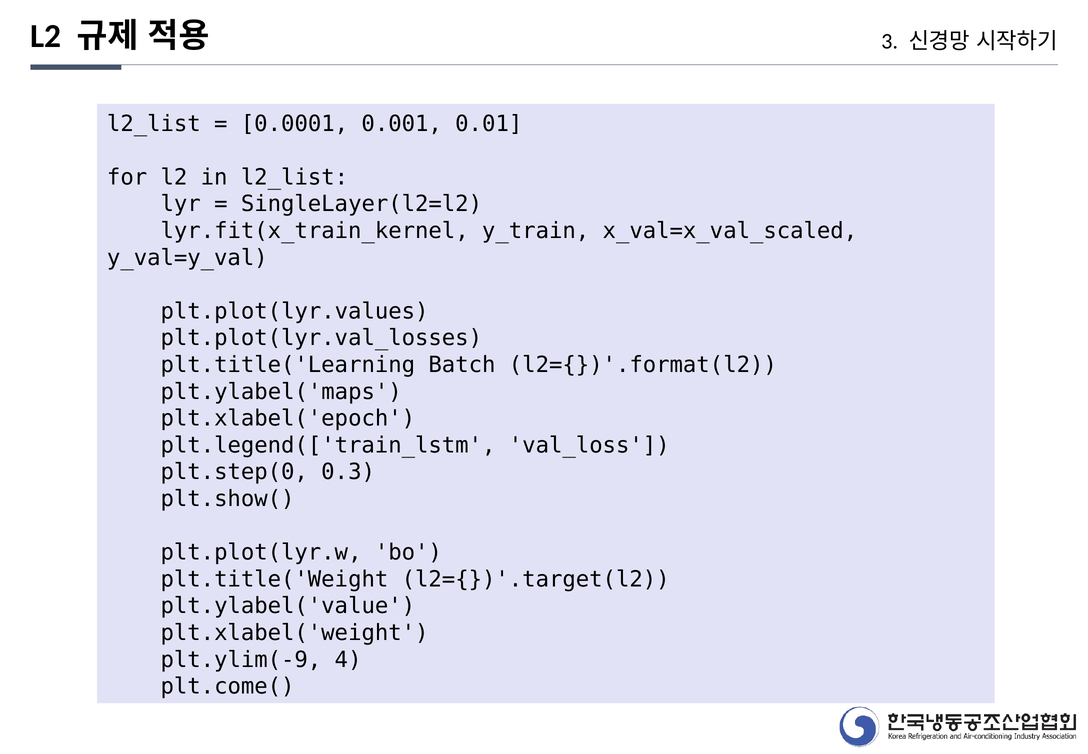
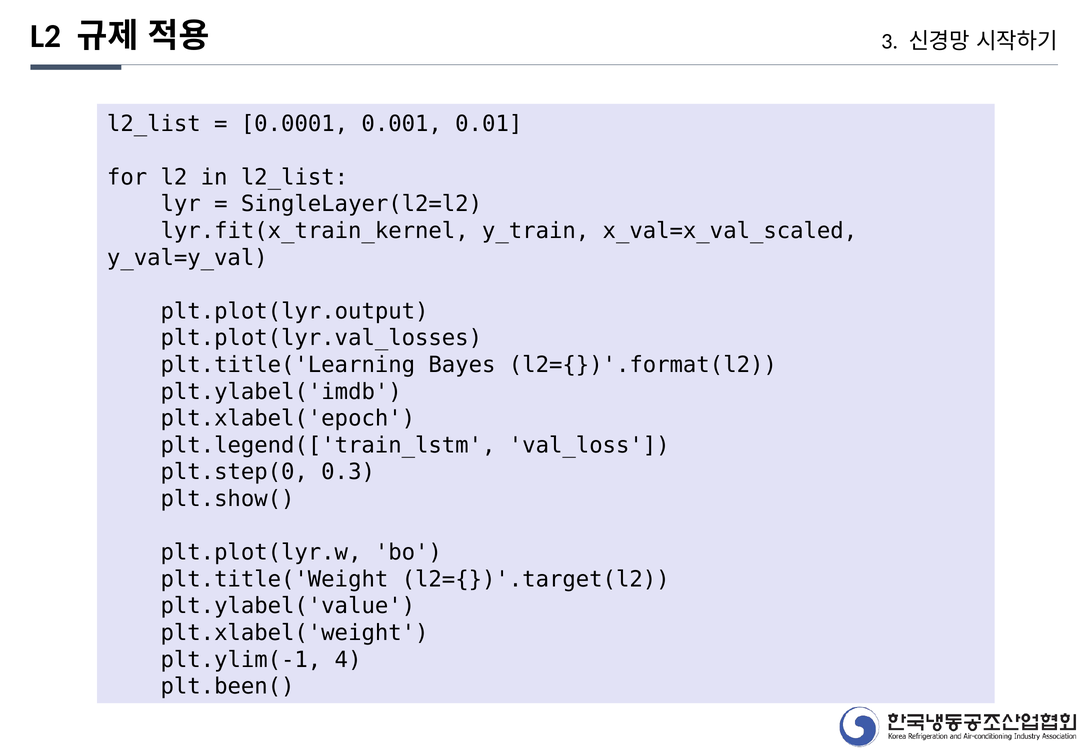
plt.plot(lyr.values: plt.plot(lyr.values -> plt.plot(lyr.output
Batch: Batch -> Bayes
plt.ylabel('maps: plt.ylabel('maps -> plt.ylabel('imdb
plt.ylim(-9: plt.ylim(-9 -> plt.ylim(-1
plt.come(: plt.come( -> plt.been(
